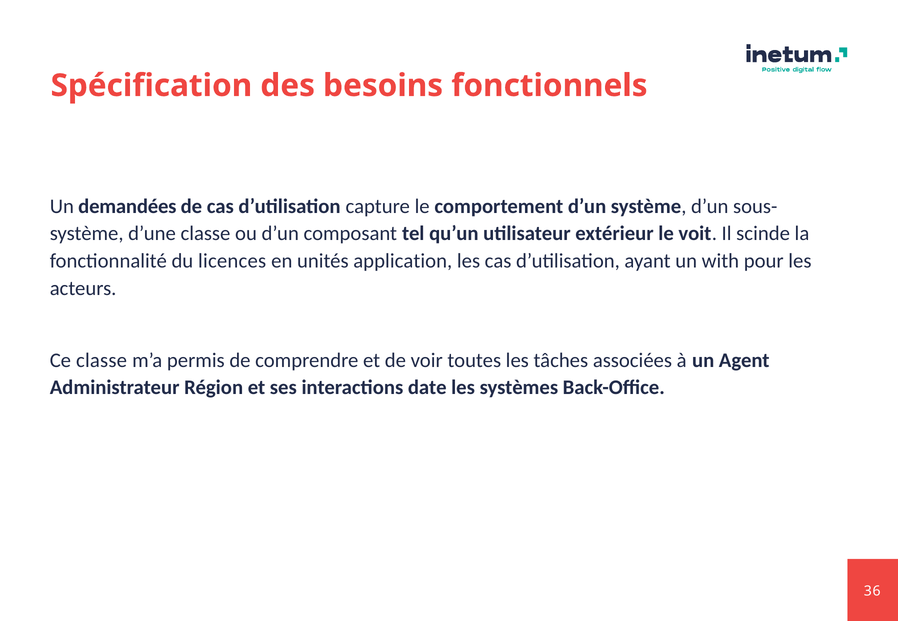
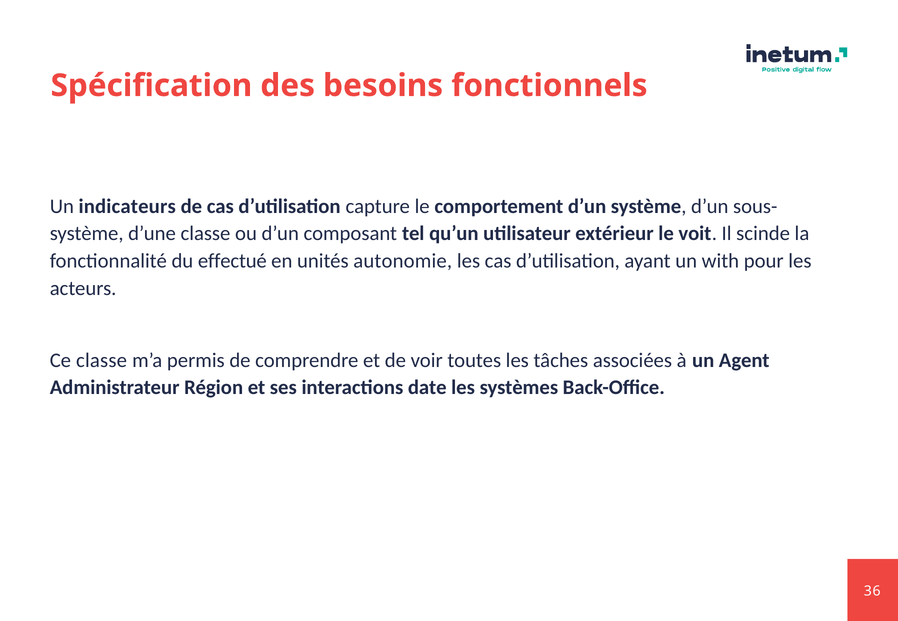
demandées: demandées -> indicateurs
licences: licences -> effectué
application: application -> autonomie
